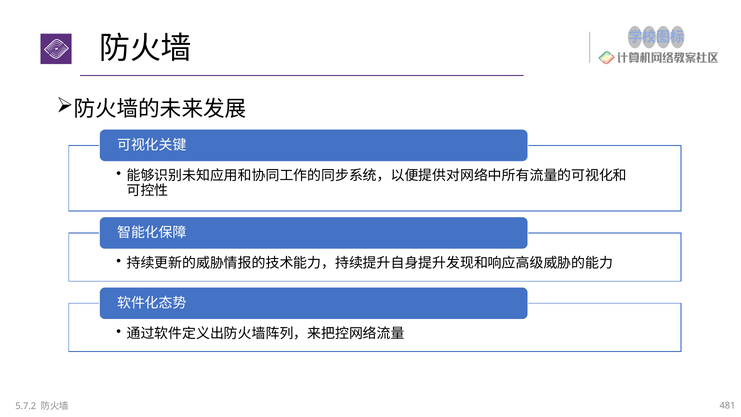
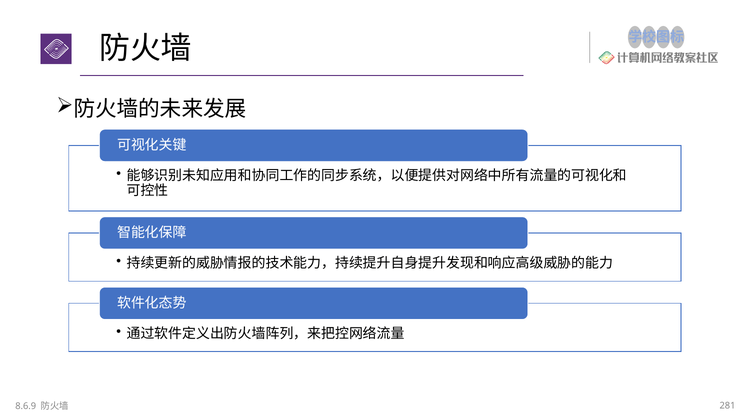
5.7.2: 5.7.2 -> 8.6.9
481: 481 -> 281
